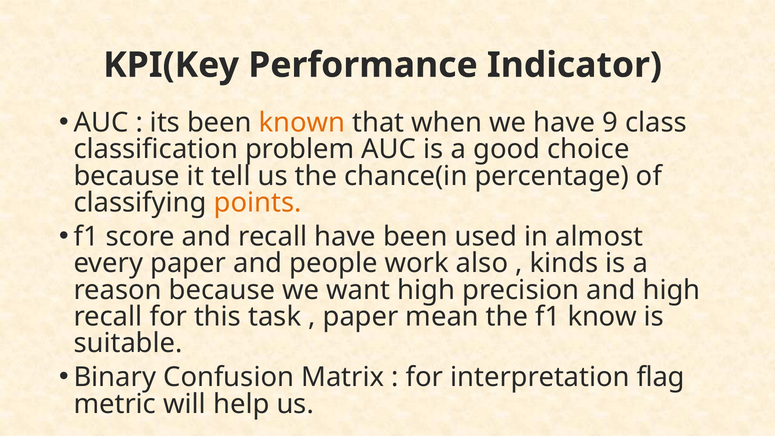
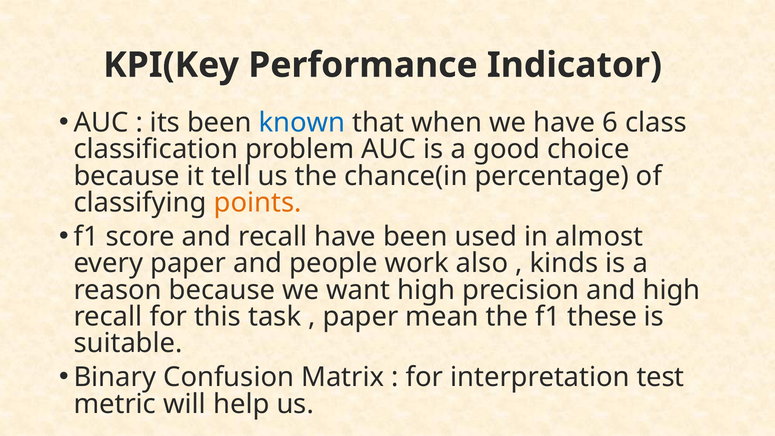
known colour: orange -> blue
9: 9 -> 6
know: know -> these
flag: flag -> test
